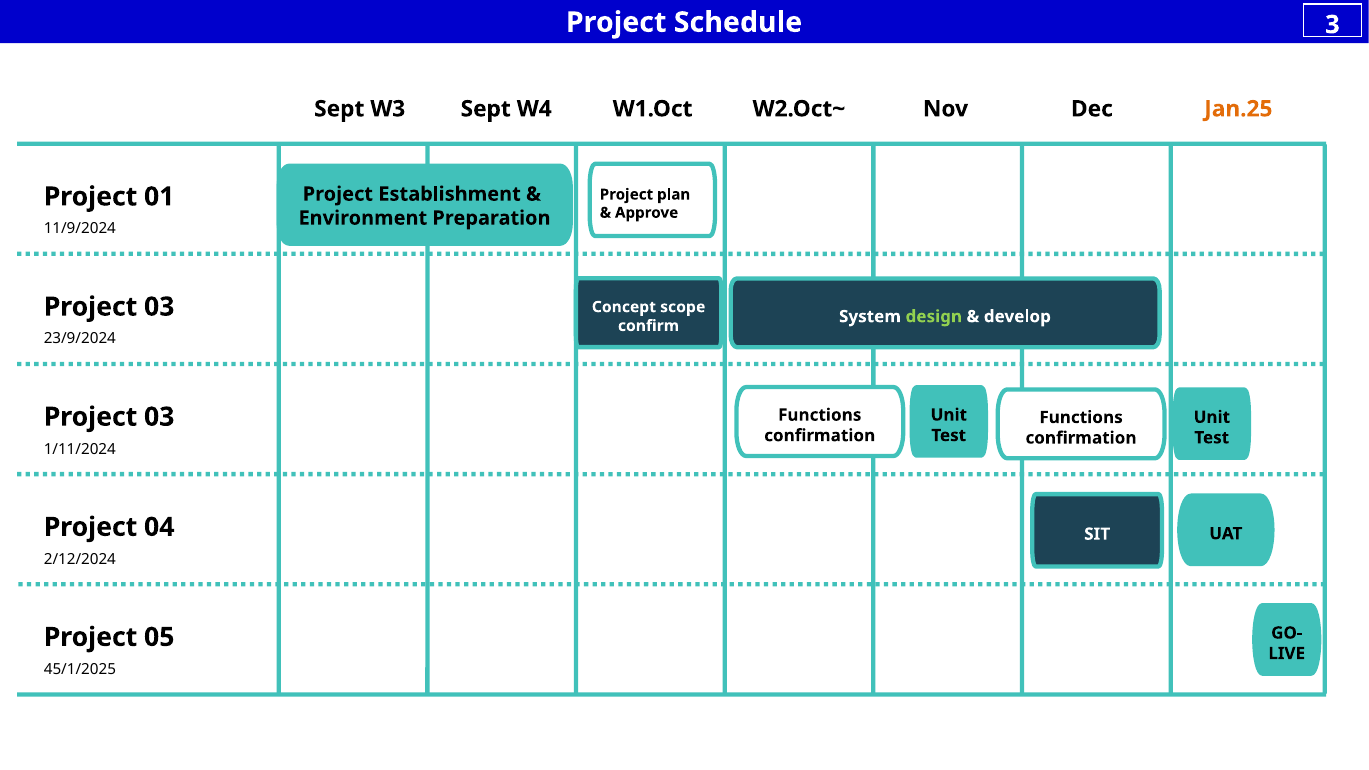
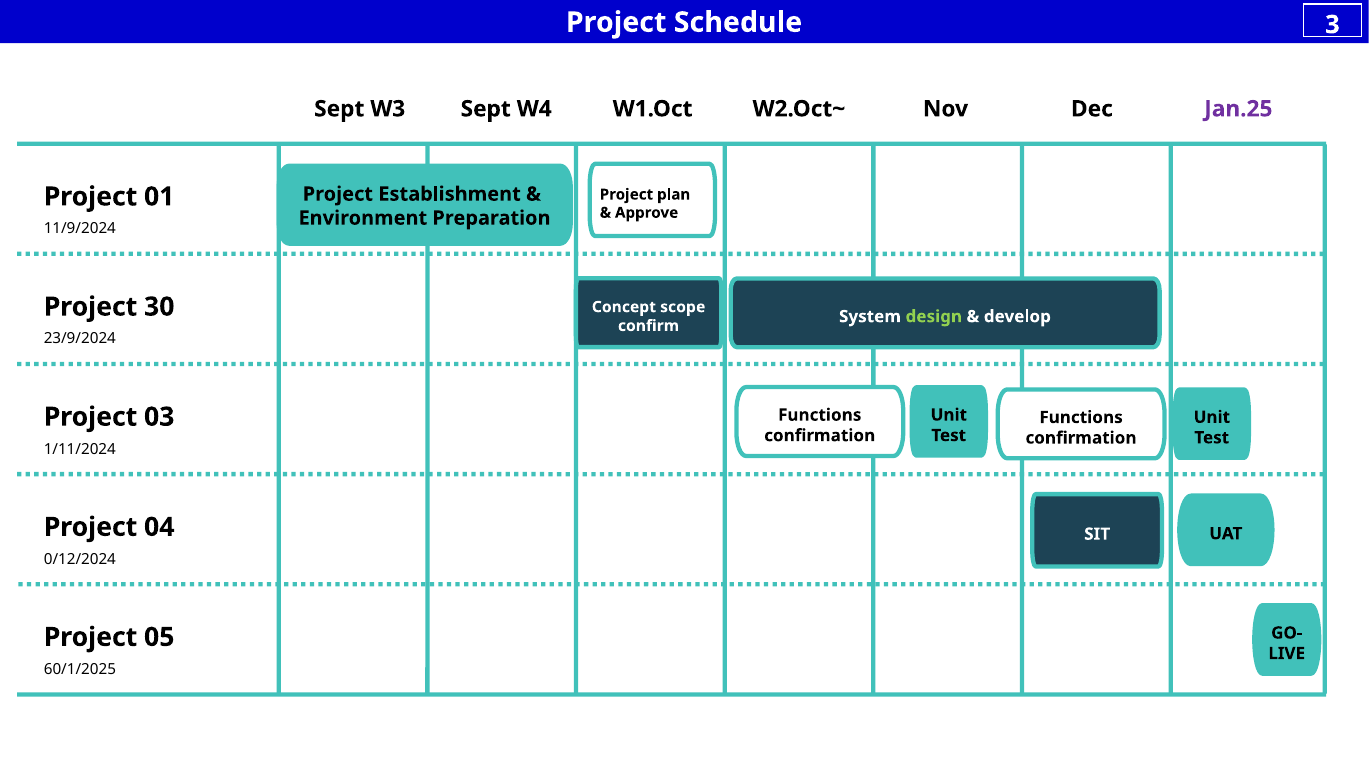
Jan.25 colour: orange -> purple
03 at (159, 307): 03 -> 30
2/12/2024: 2/12/2024 -> 0/12/2024
45/1/2025: 45/1/2025 -> 60/1/2025
